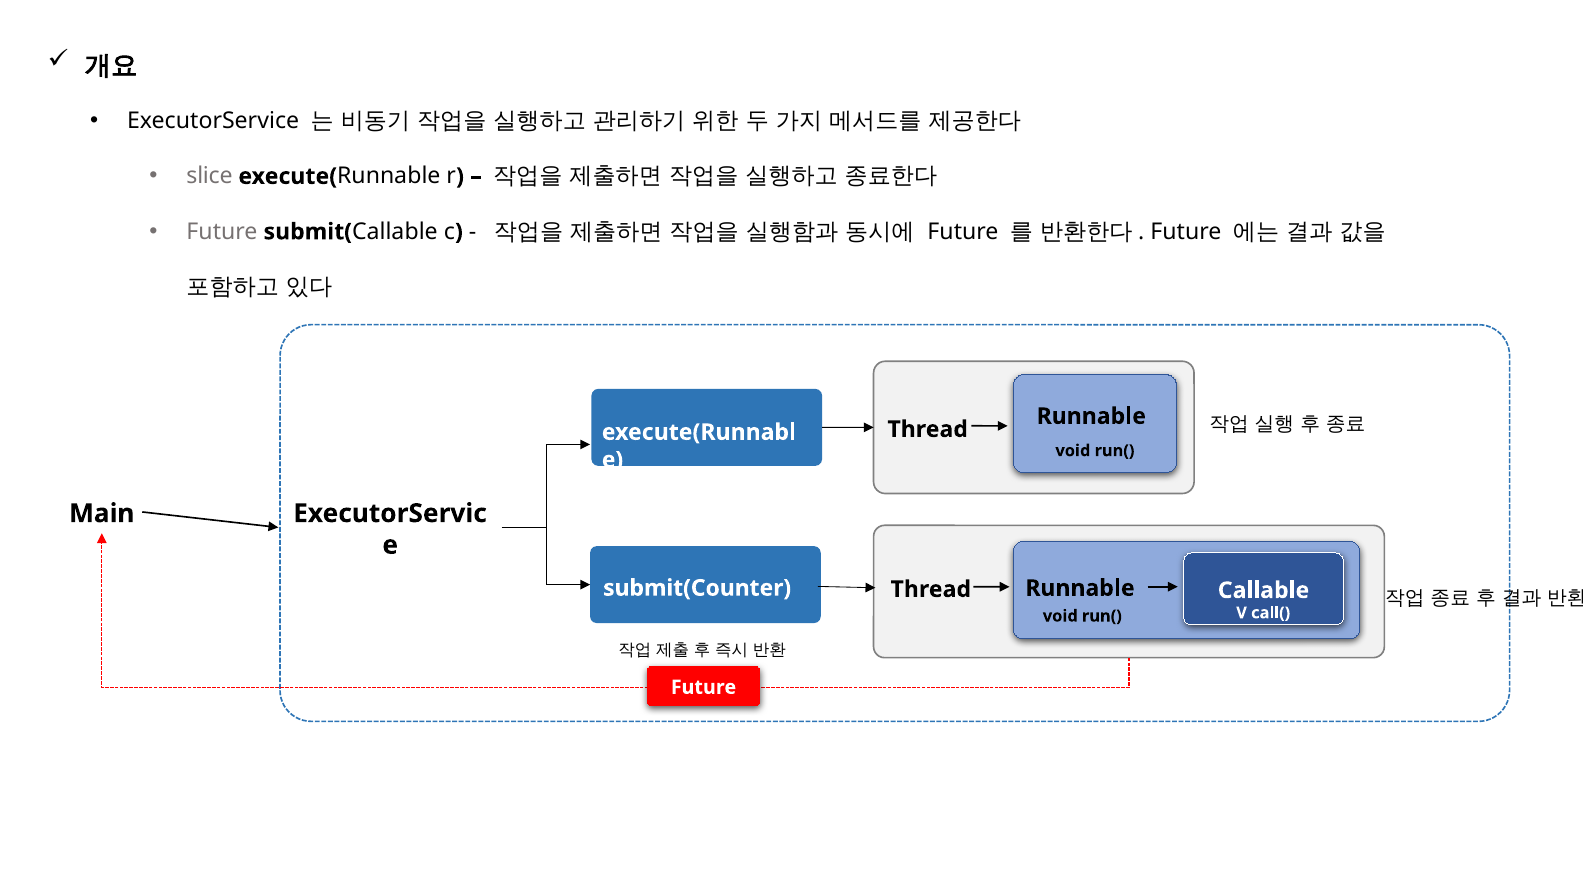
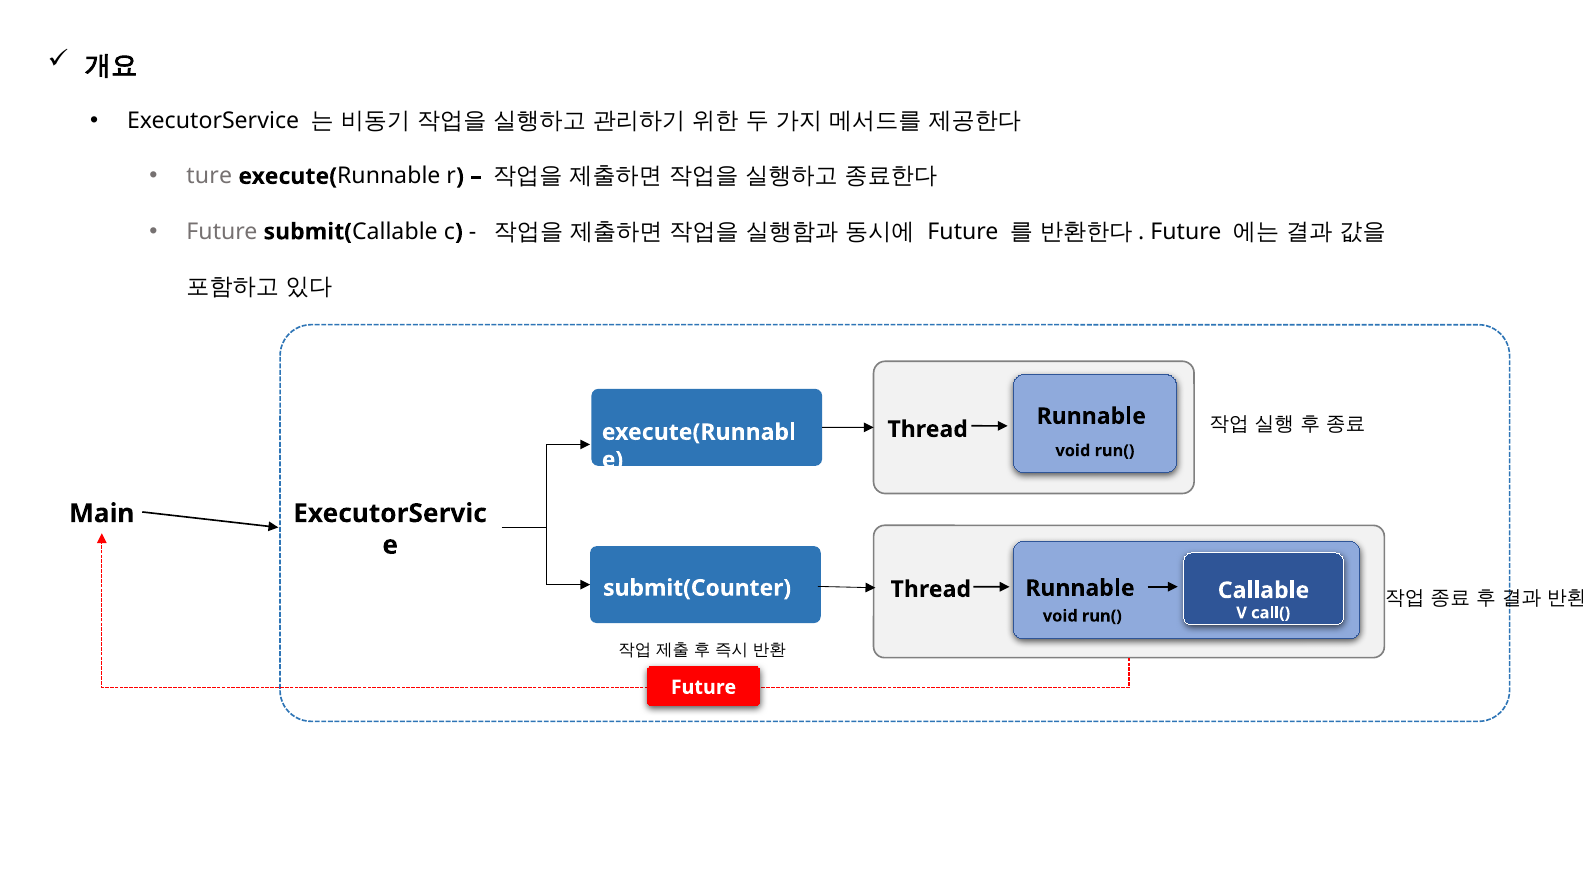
slice: slice -> ture
